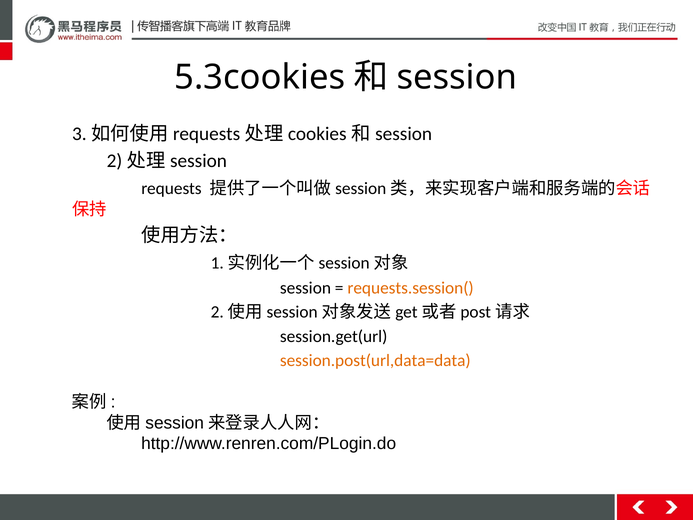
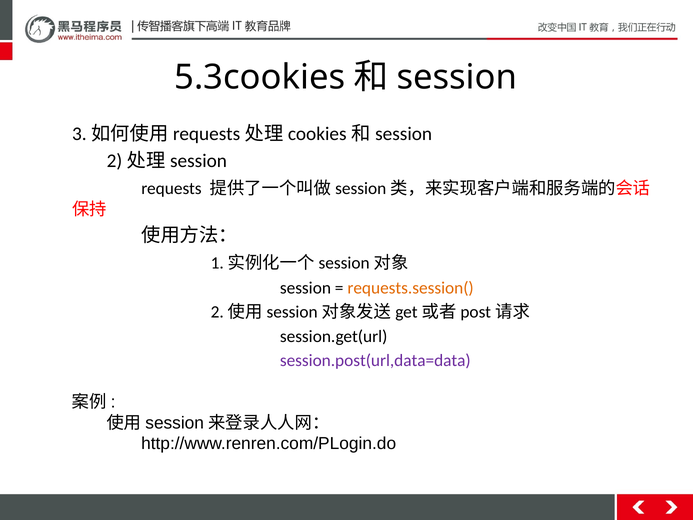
session.post(url,data=data colour: orange -> purple
